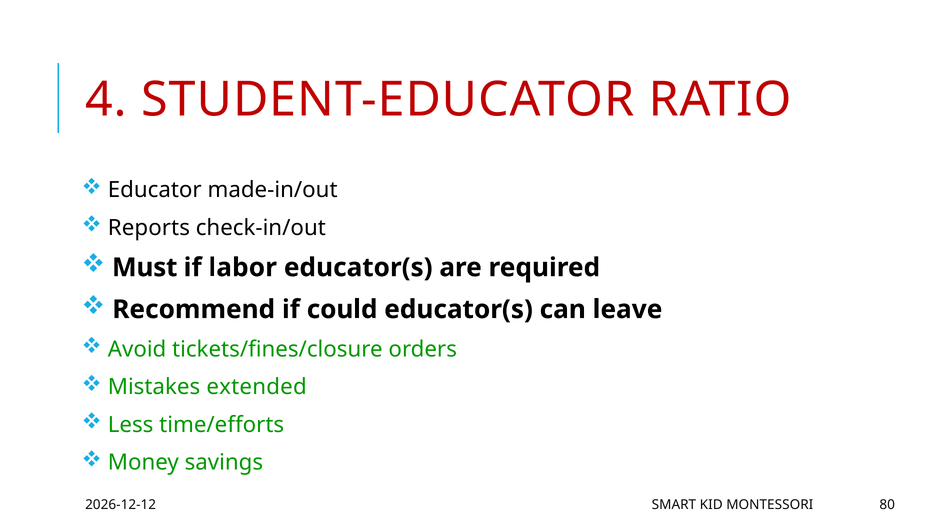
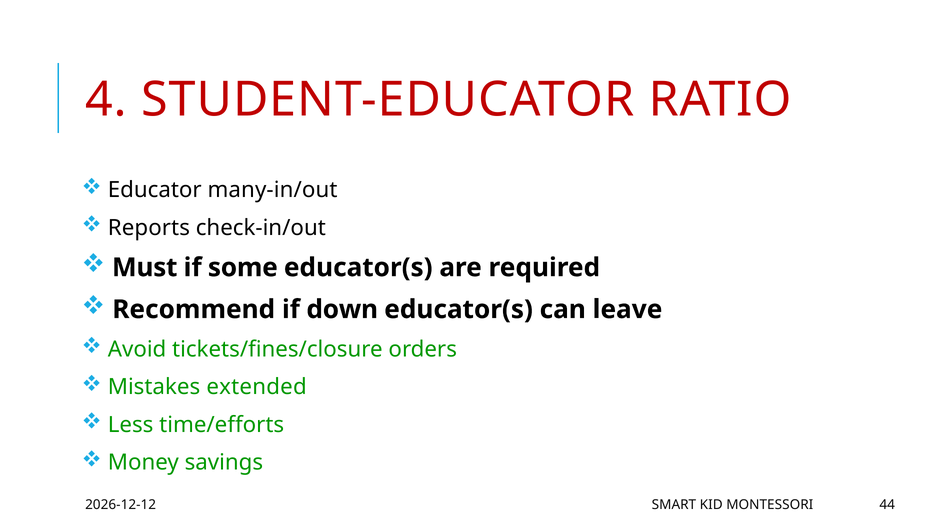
made-in/out: made-in/out -> many-in/out
labor: labor -> some
could: could -> down
80: 80 -> 44
